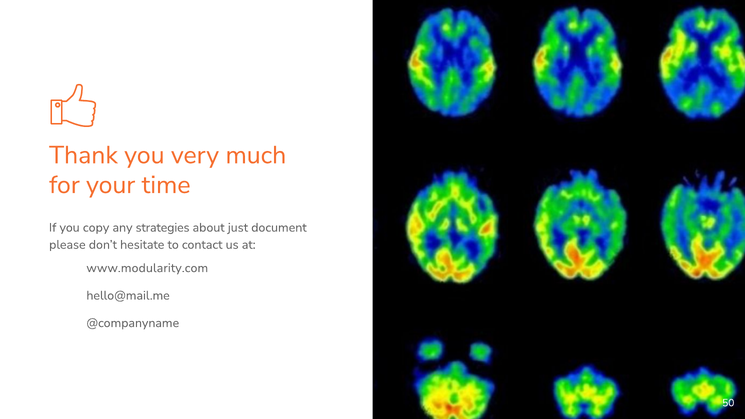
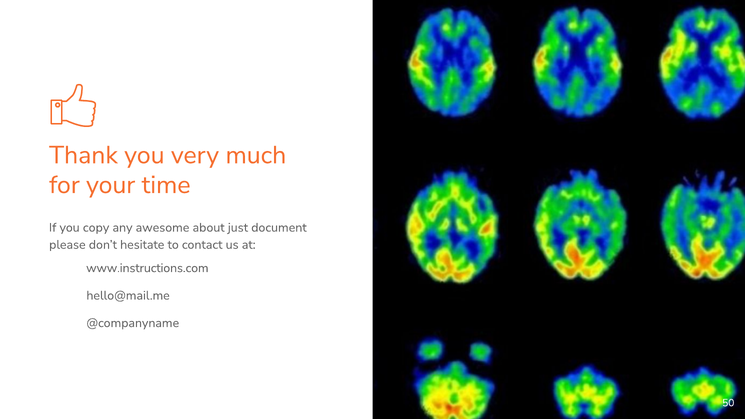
strategies: strategies -> awesome
www.modularity.com: www.modularity.com -> www.instructions.com
